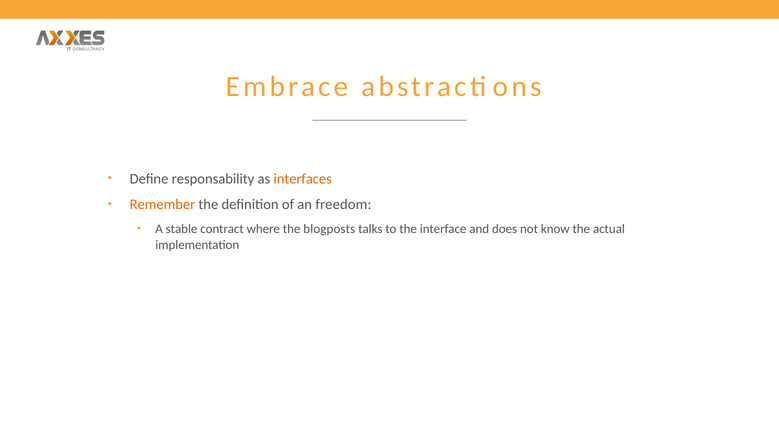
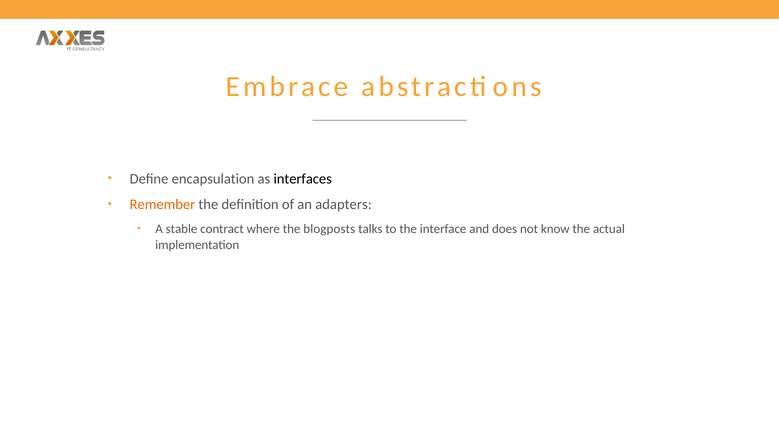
responsability: responsability -> encapsulation
interfaces colour: orange -> black
freedom: freedom -> adapters
